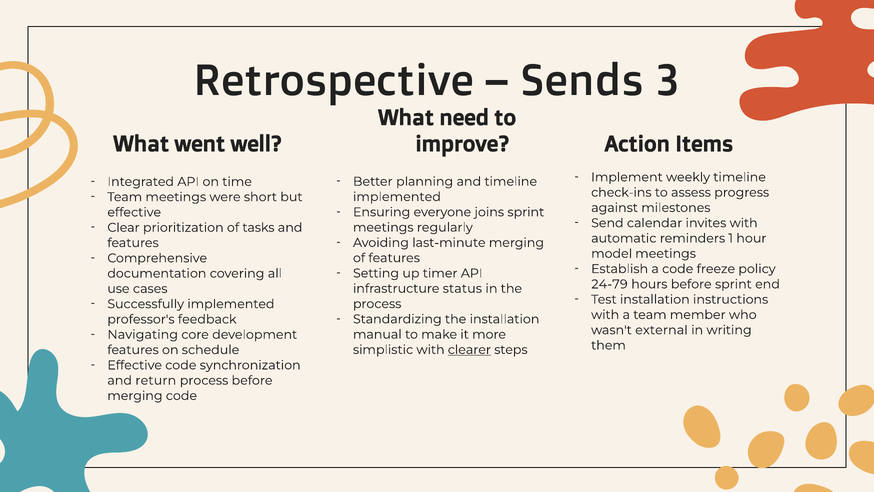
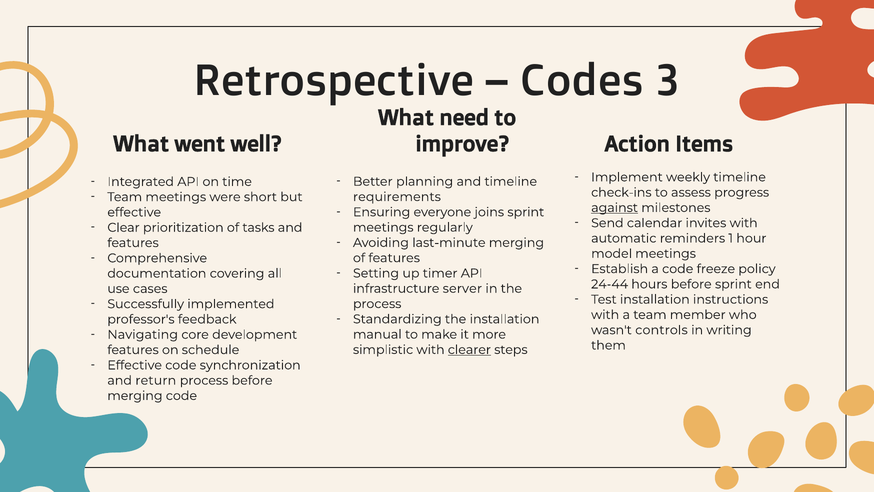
Sends: Sends -> Codes
implemented at (397, 197): implemented -> requirements
against underline: none -> present
24-79: 24-79 -> 24-44
status: status -> server
external: external -> controls
